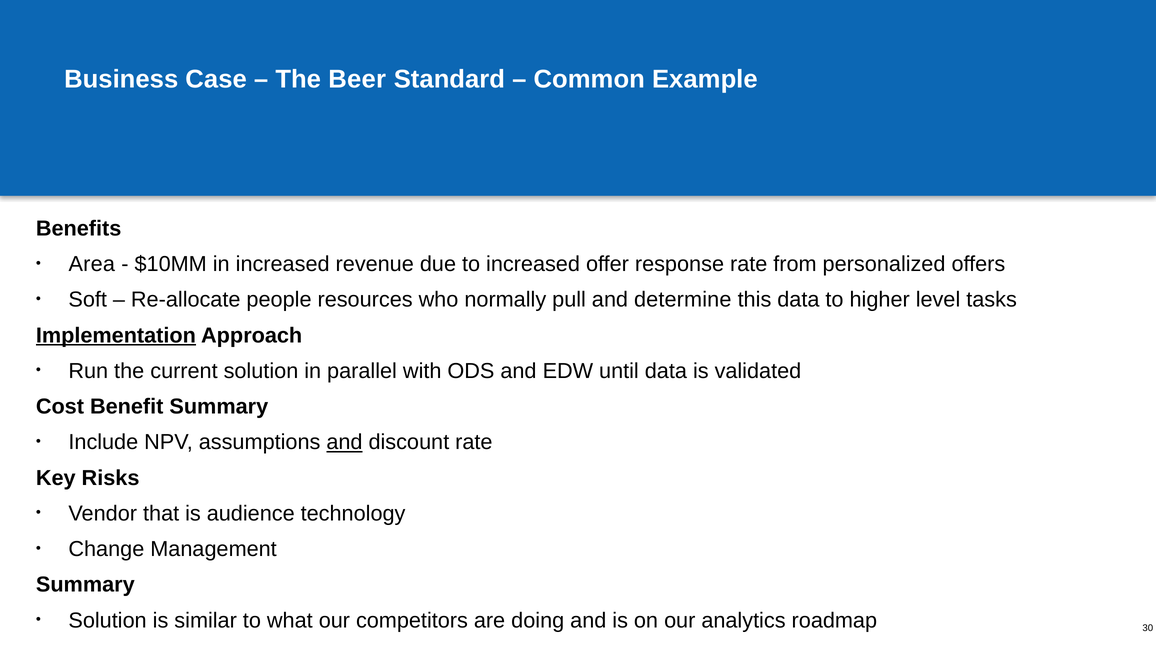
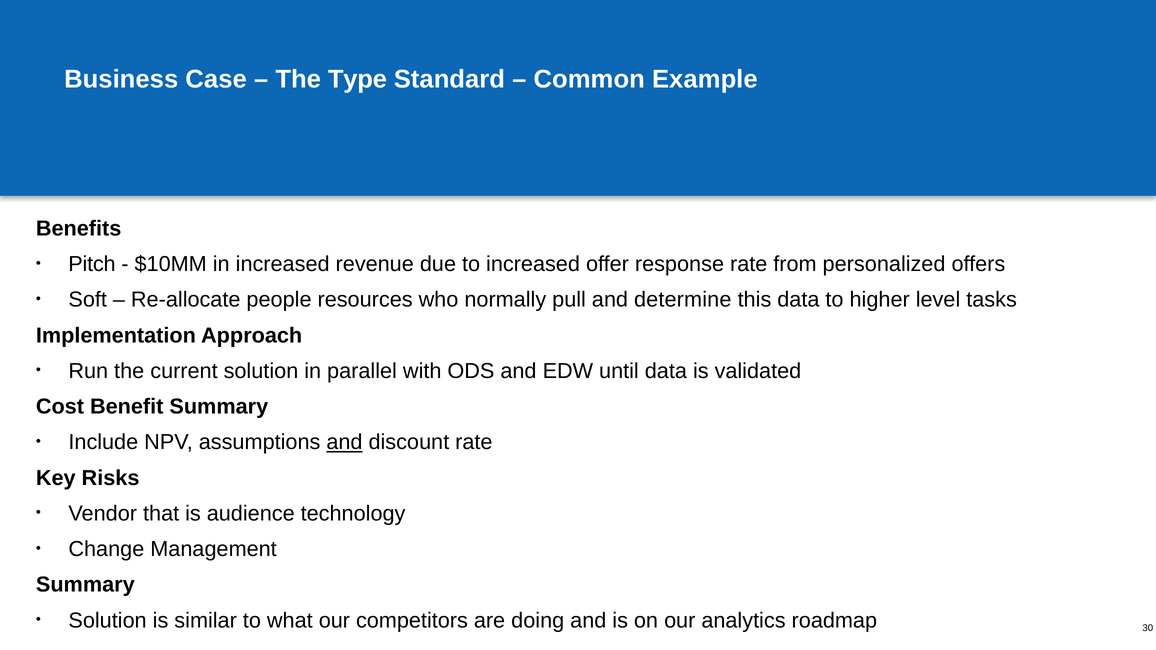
Beer: Beer -> Type
Area: Area -> Pitch
Implementation underline: present -> none
